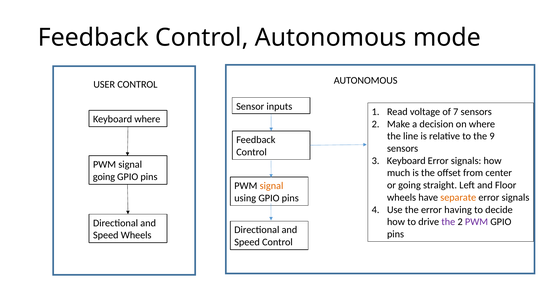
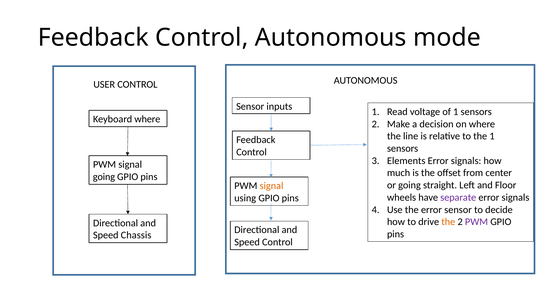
of 7: 7 -> 1
the 9: 9 -> 1
Keyboard at (406, 161): Keyboard -> Elements
separate colour: orange -> purple
error having: having -> sensor
the at (448, 222) colour: purple -> orange
Speed Wheels: Wheels -> Chassis
